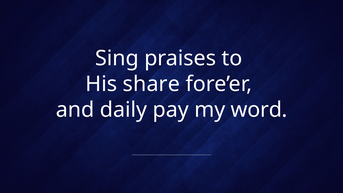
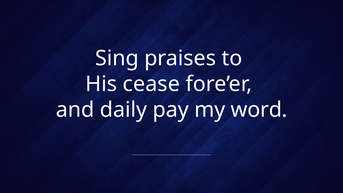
share: share -> cease
